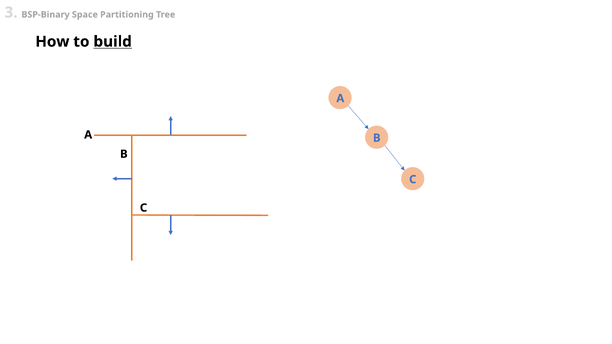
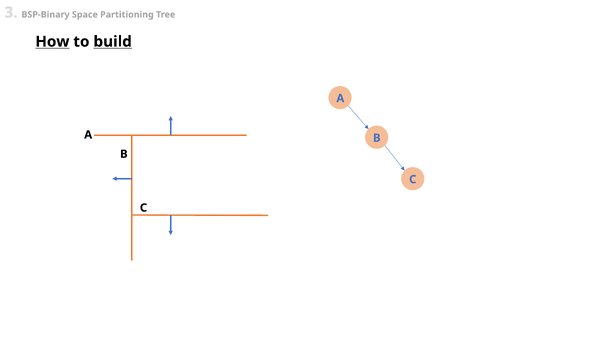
How underline: none -> present
